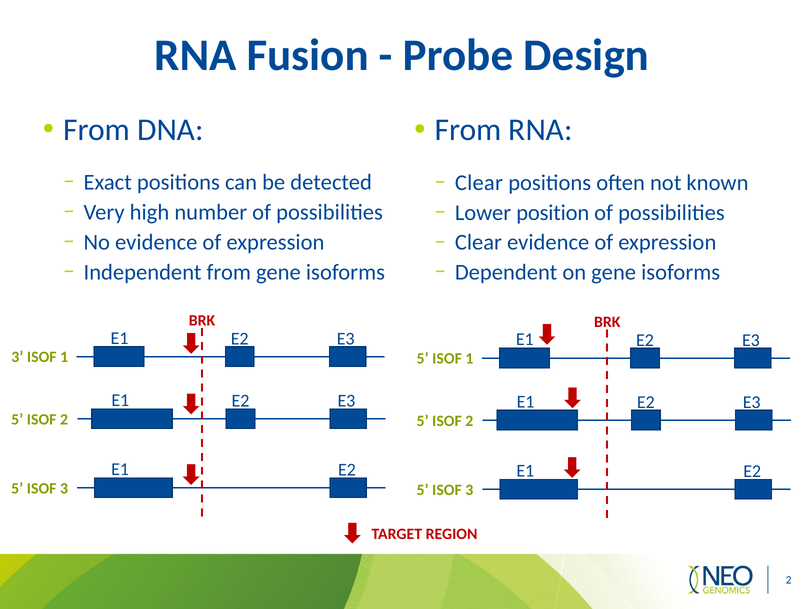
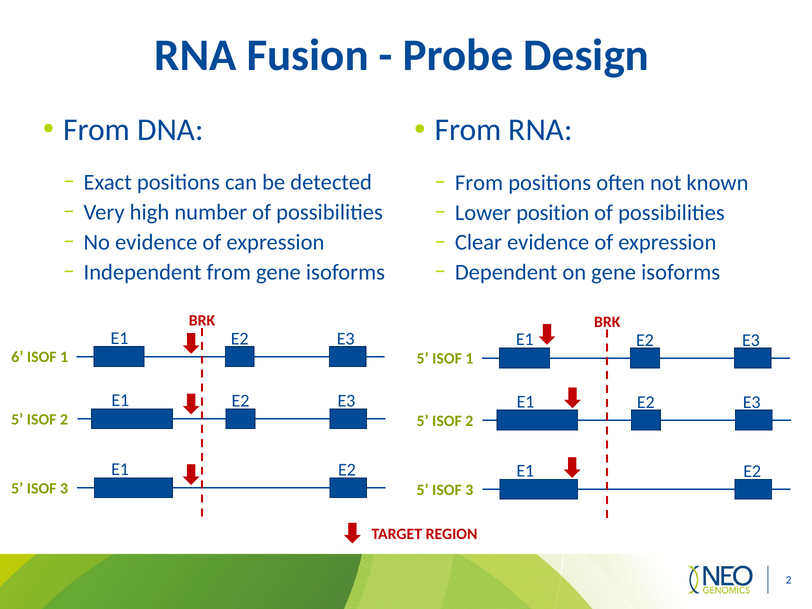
Clear at (479, 183): Clear -> From
3 at (17, 357): 3 -> 6
